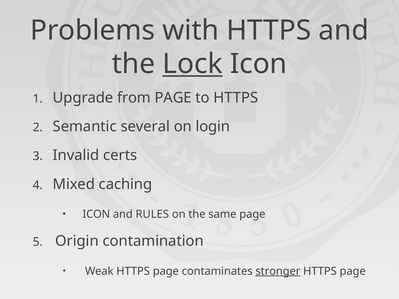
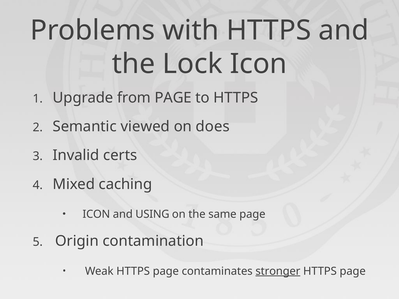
Lock underline: present -> none
several: several -> viewed
login: login -> does
RULES: RULES -> USING
